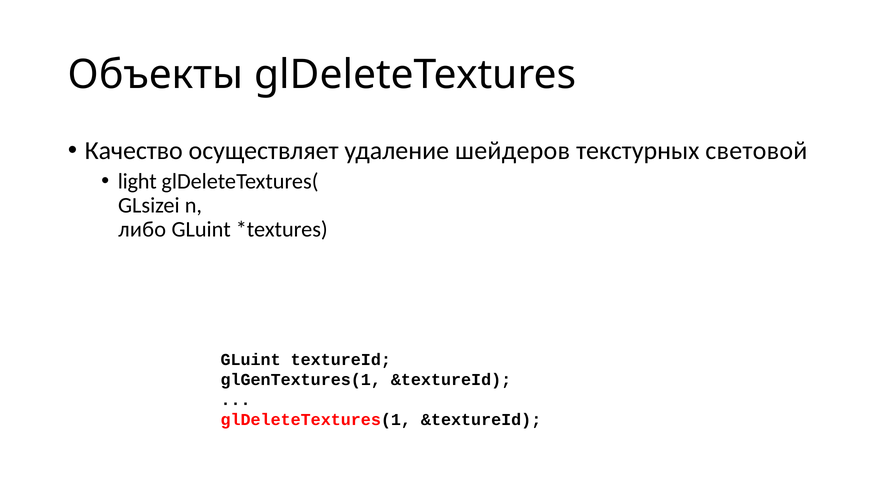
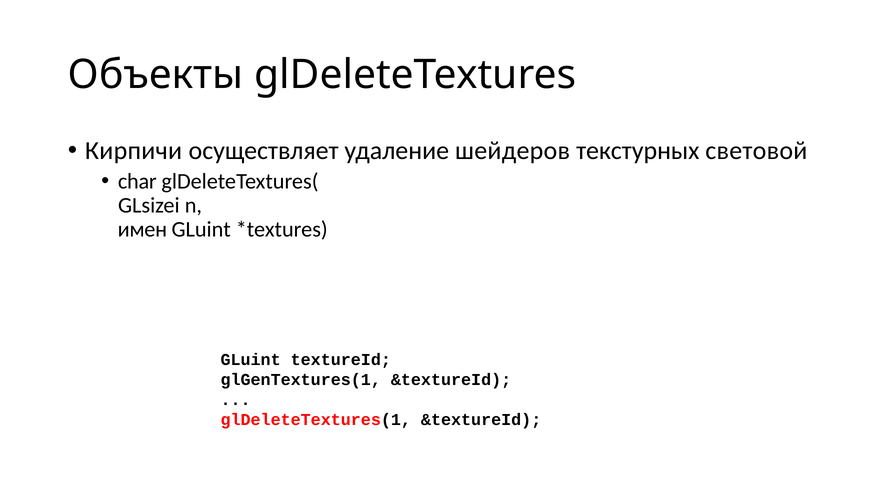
Качество: Качество -> Кирпичи
light: light -> char
либо: либо -> имен
